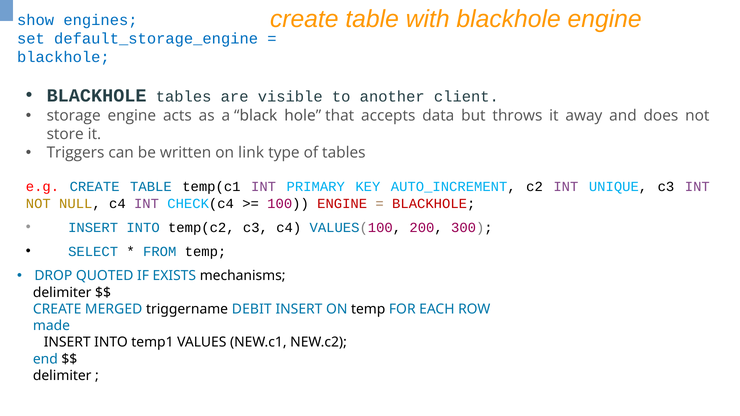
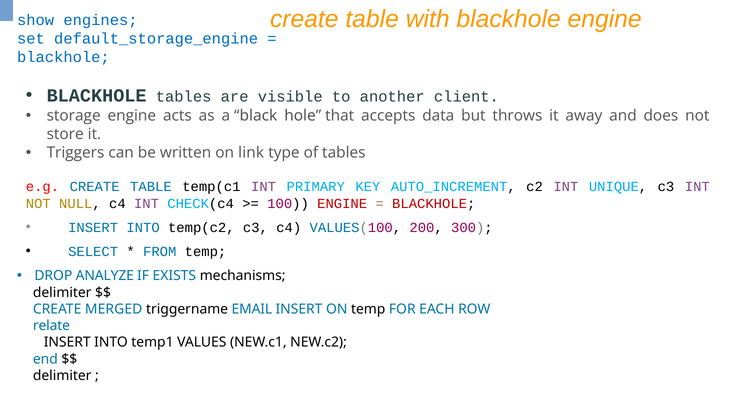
QUOTED: QUOTED -> ANALYZE
DEBIT: DEBIT -> EMAIL
made: made -> relate
